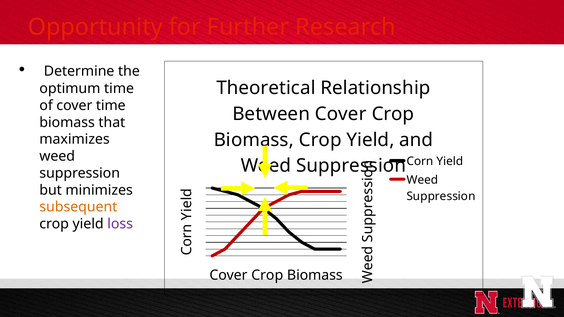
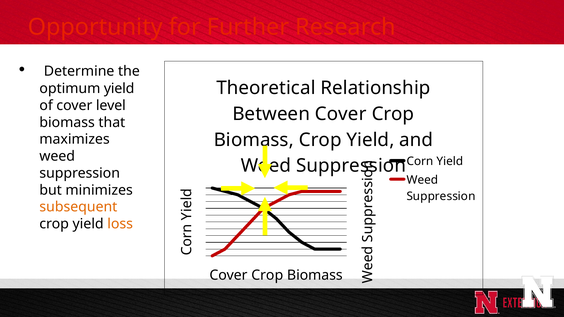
optimum time: time -> yield
cover time: time -> level
loss colour: purple -> orange
